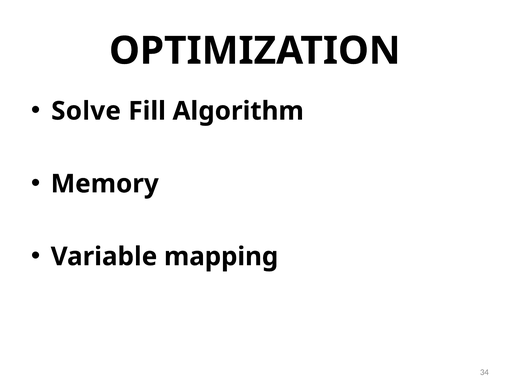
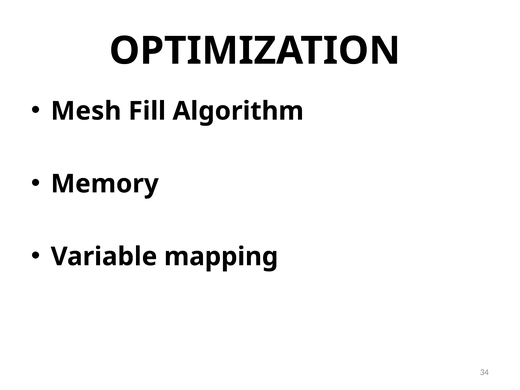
Solve: Solve -> Mesh
